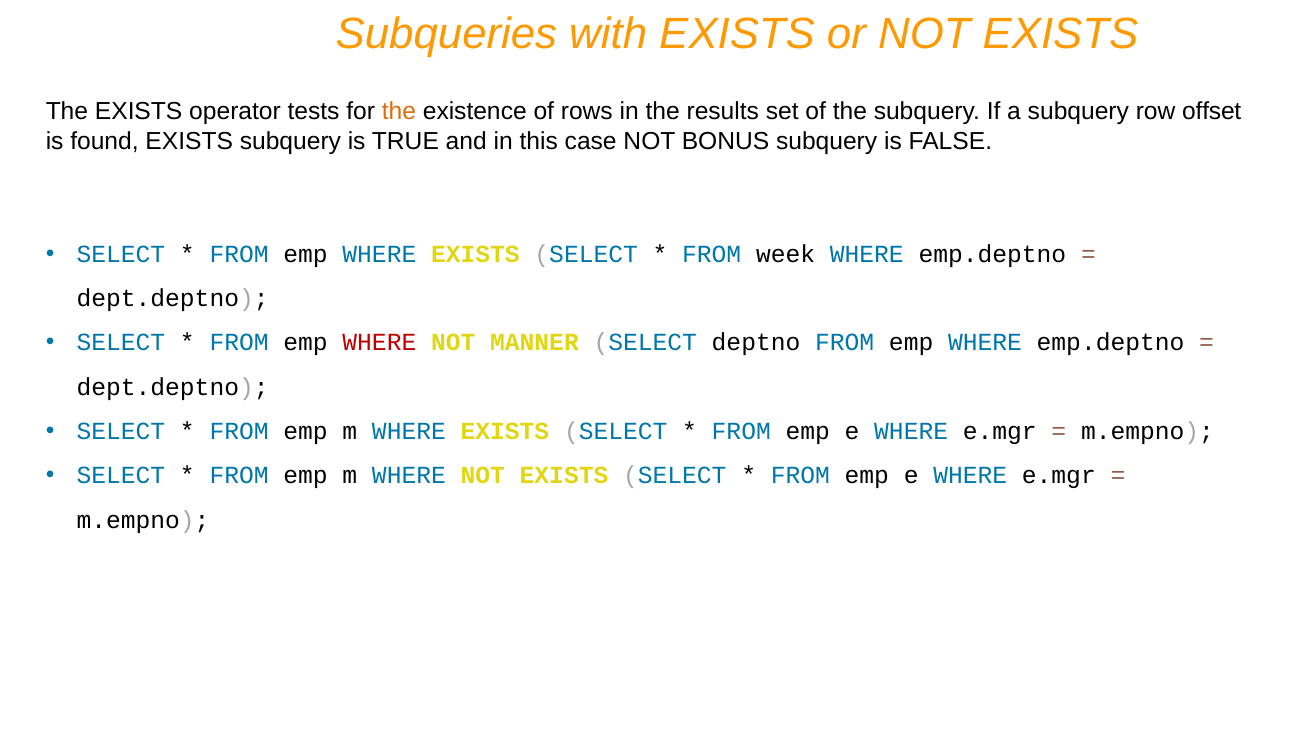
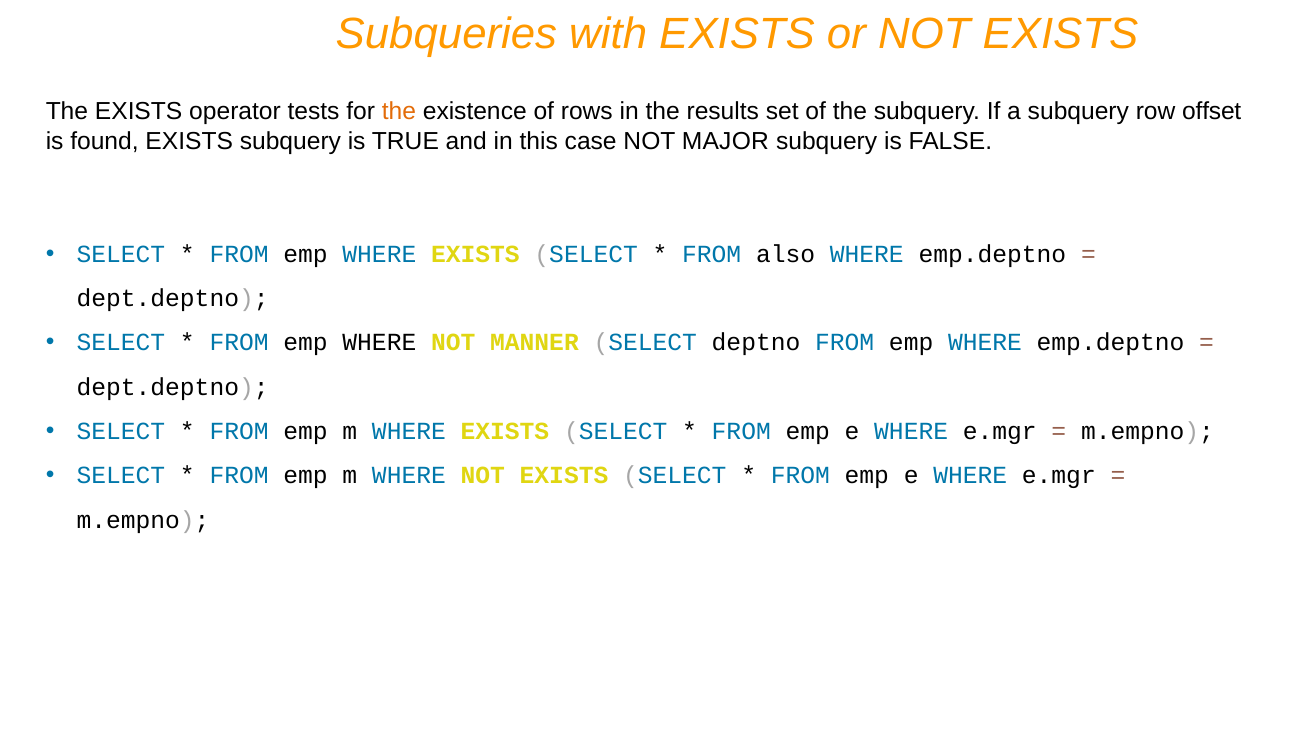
BONUS: BONUS -> MAJOR
week: week -> also
WHERE at (379, 343) colour: red -> black
